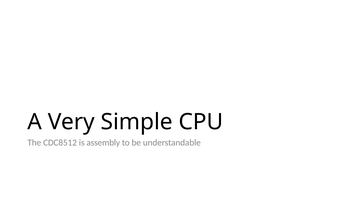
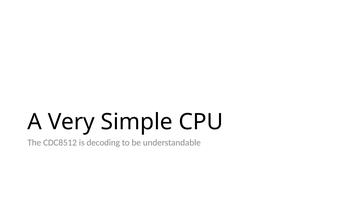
assembly: assembly -> decoding
